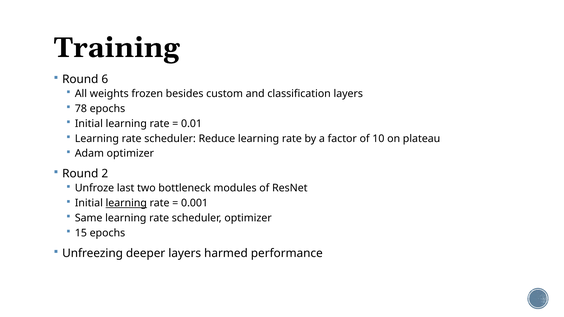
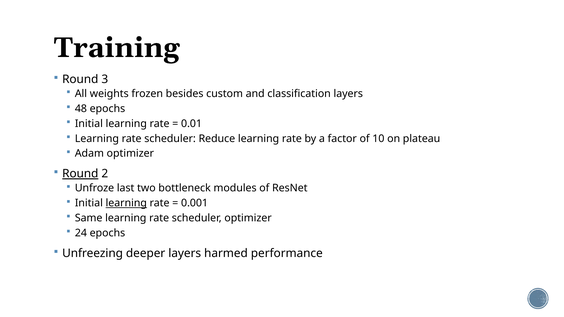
6: 6 -> 3
78: 78 -> 48
Round at (80, 174) underline: none -> present
15: 15 -> 24
